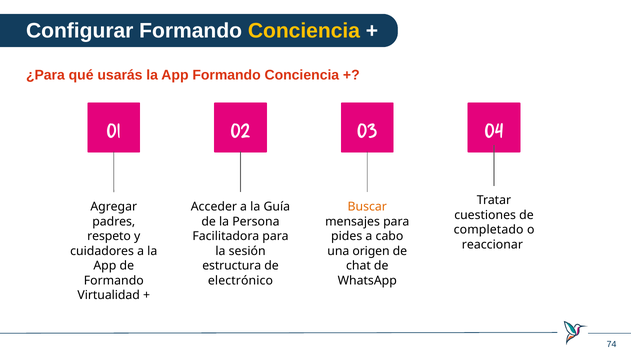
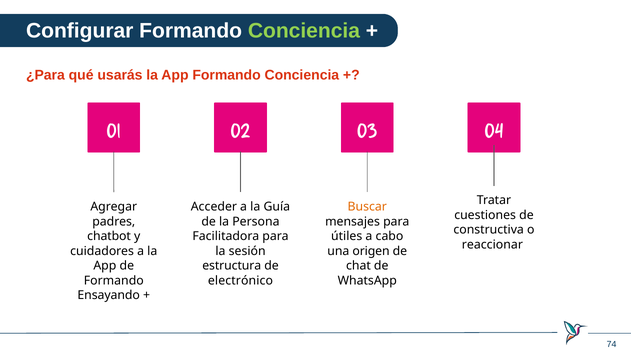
Conciencia at (304, 31) colour: yellow -> light green
completado: completado -> constructiva
respeto: respeto -> chatbot
pides: pides -> útiles
Virtualidad: Virtualidad -> Ensayando
